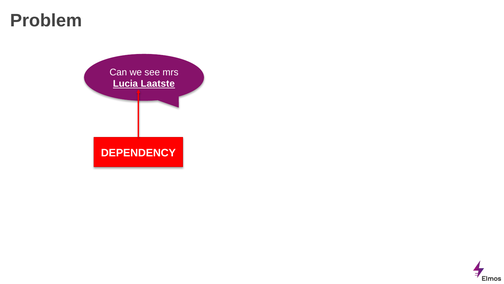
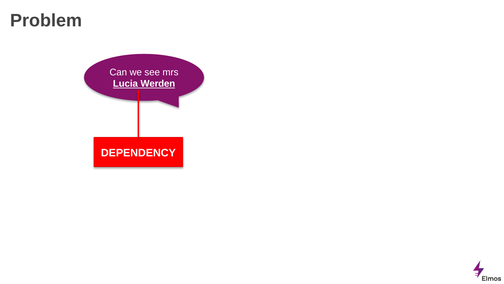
Laatste: Laatste -> Werden
